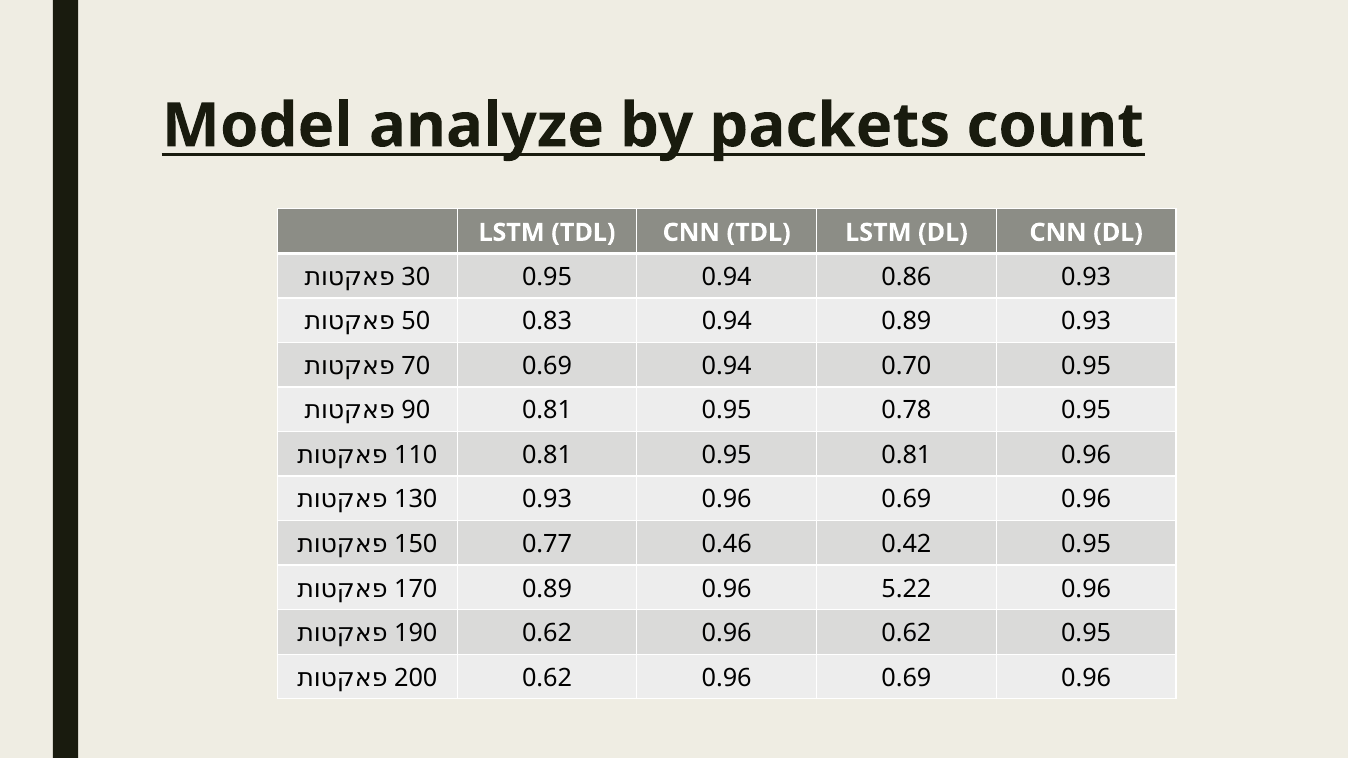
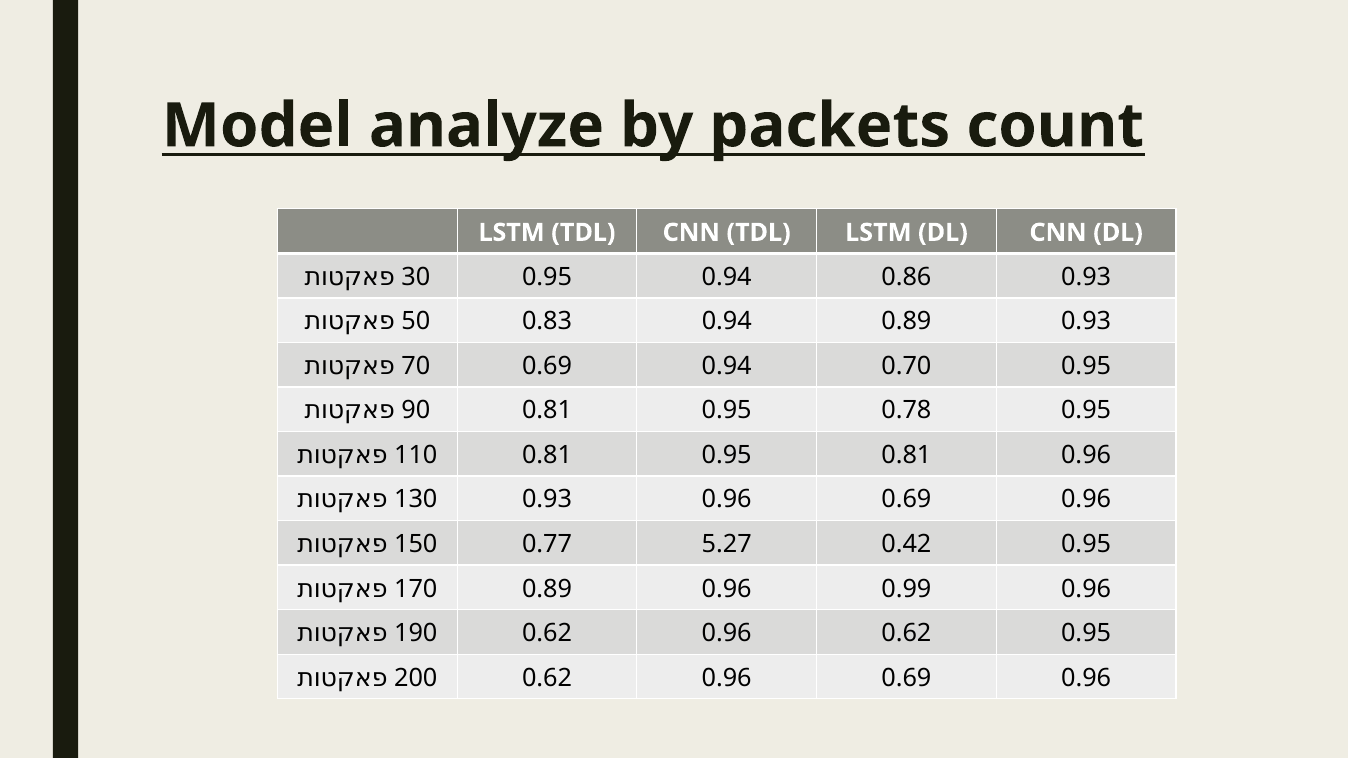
0.46: 0.46 -> 5.27
5.22: 5.22 -> 0.99
